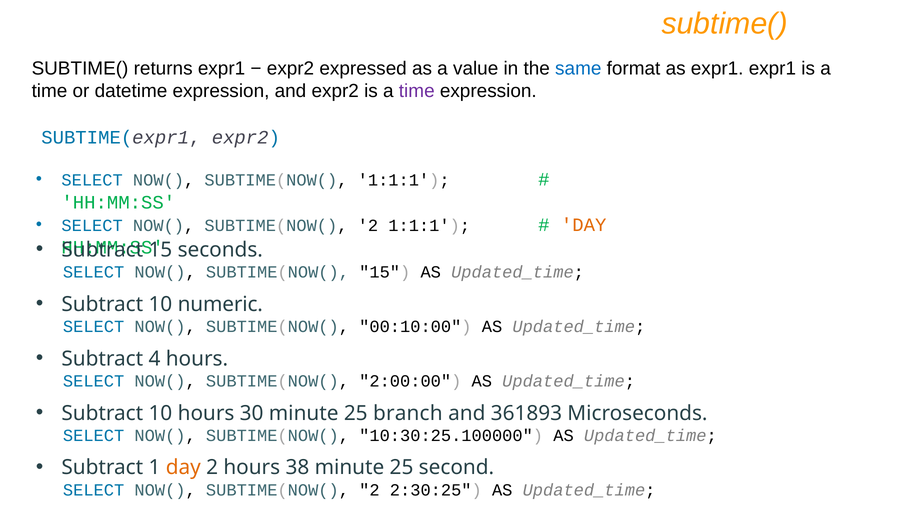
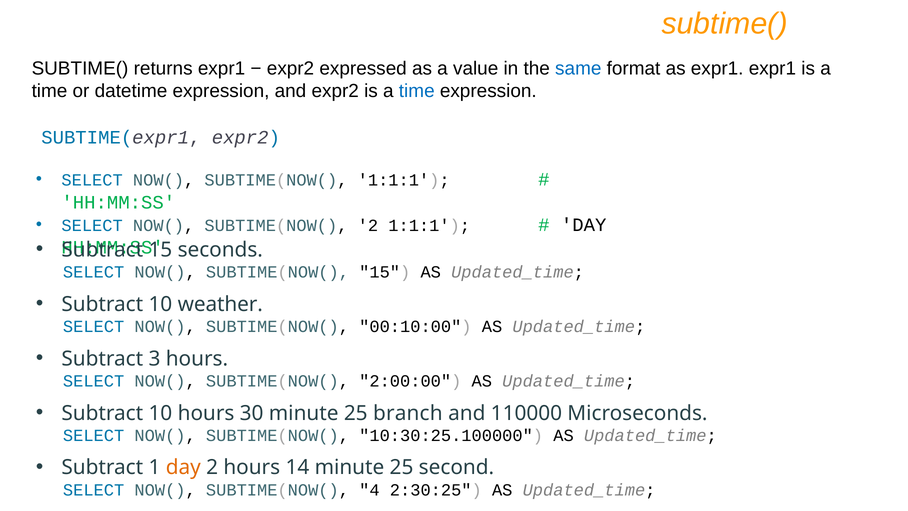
time at (417, 91) colour: purple -> blue
DAY at (584, 225) colour: orange -> black
numeric: numeric -> weather
4: 4 -> 3
361893: 361893 -> 110000
38: 38 -> 14
2 at (369, 490): 2 -> 4
